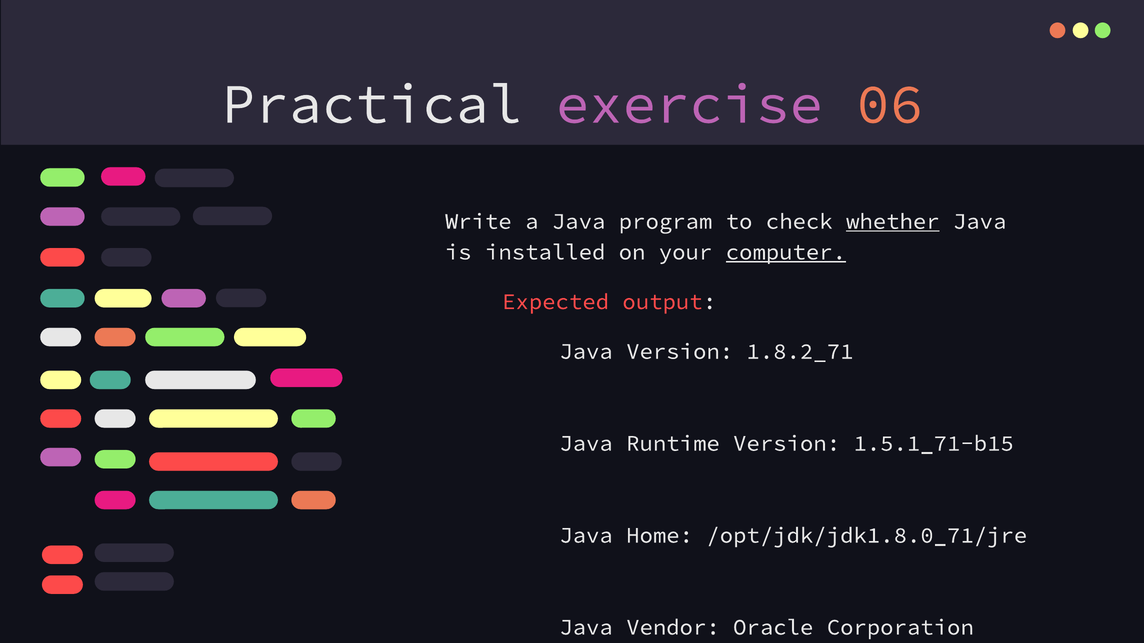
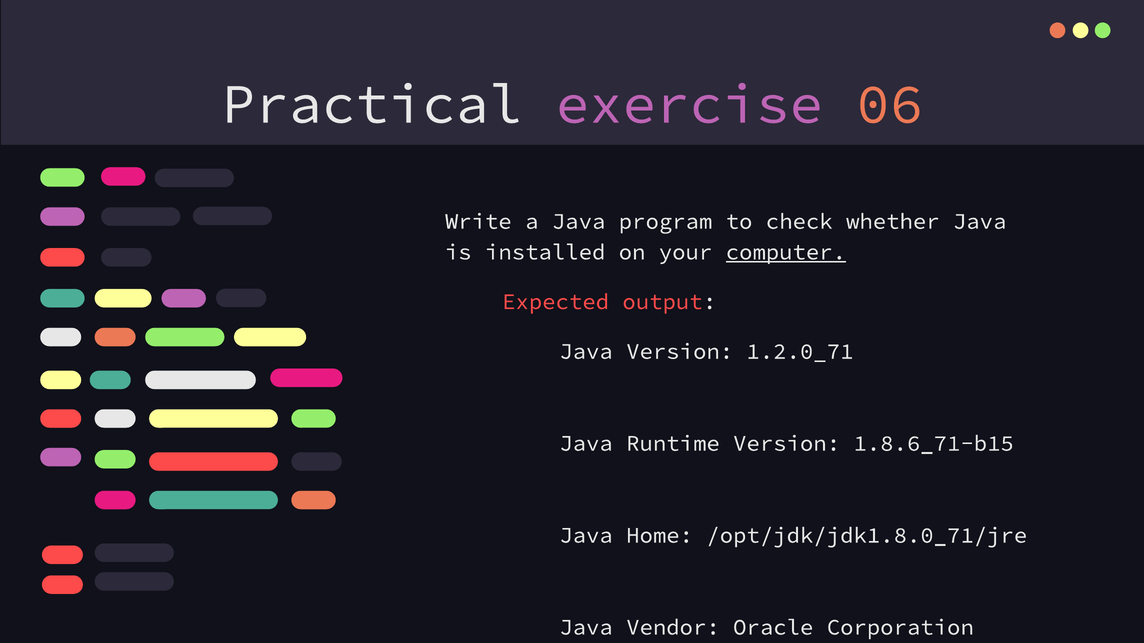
whether underline: present -> none
1.8.2_71: 1.8.2_71 -> 1.2.0_71
1.5.1_71-b15: 1.5.1_71-b15 -> 1.8.6_71-b15
